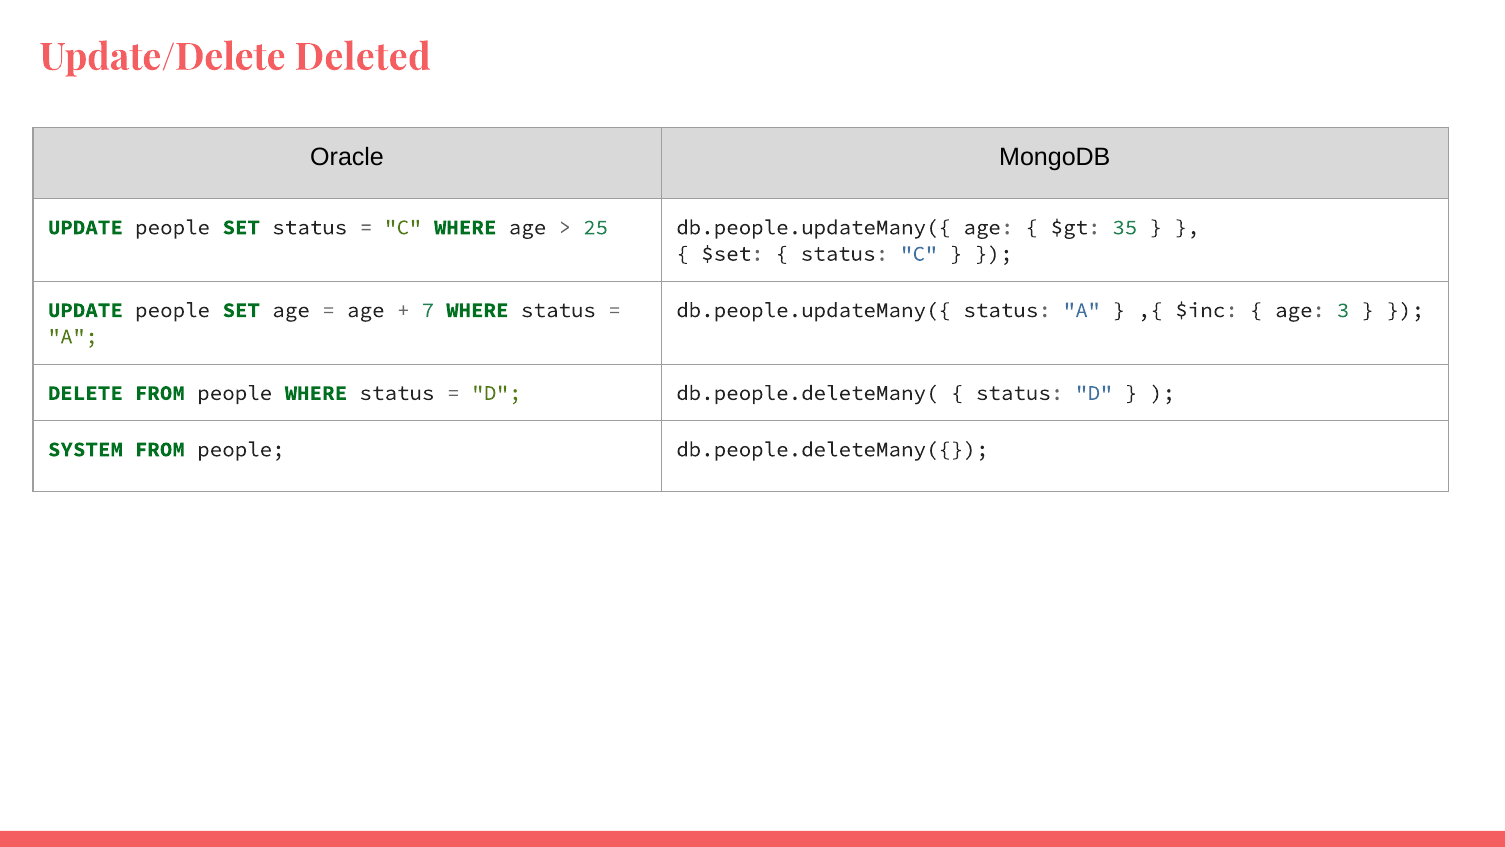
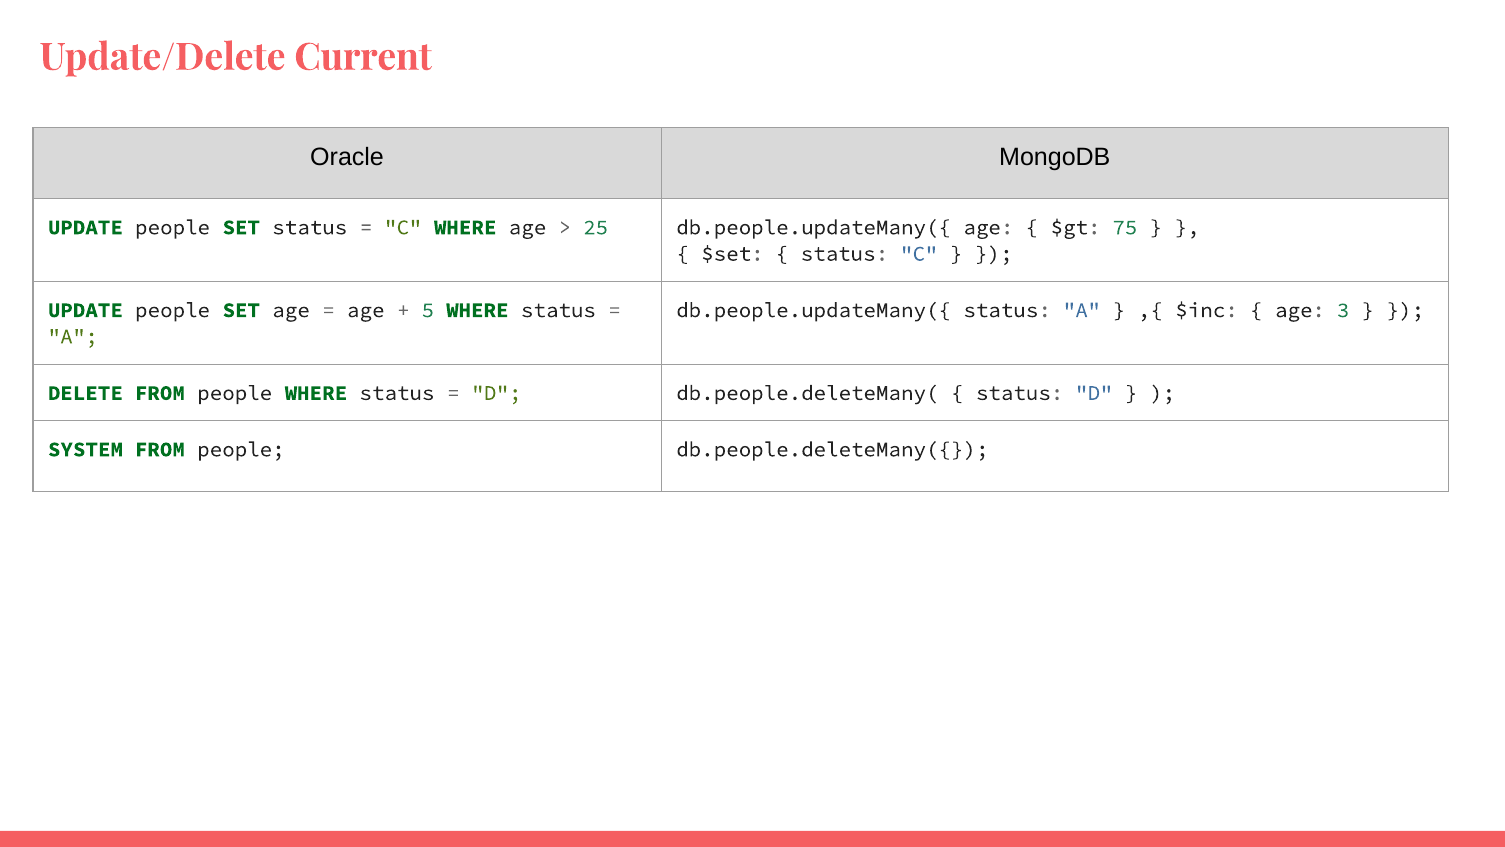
Deleted: Deleted -> Current
35: 35 -> 75
7: 7 -> 5
